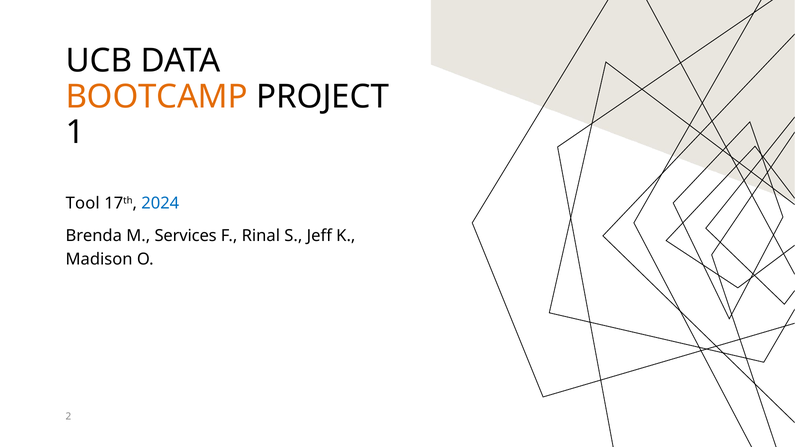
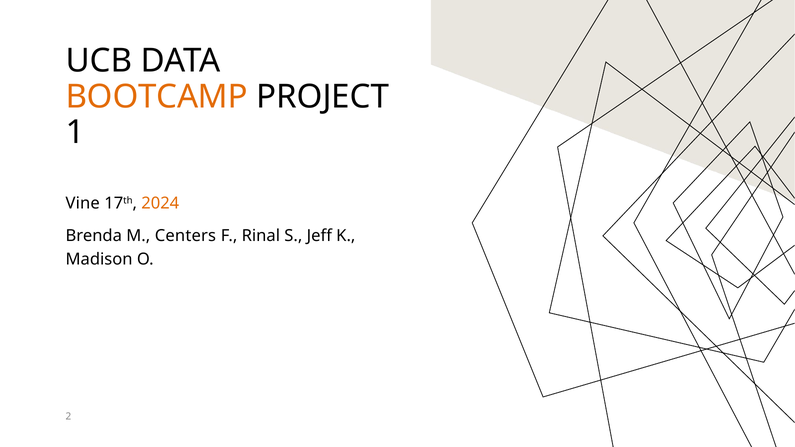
Tool: Tool -> Vine
2024 colour: blue -> orange
Services: Services -> Centers
